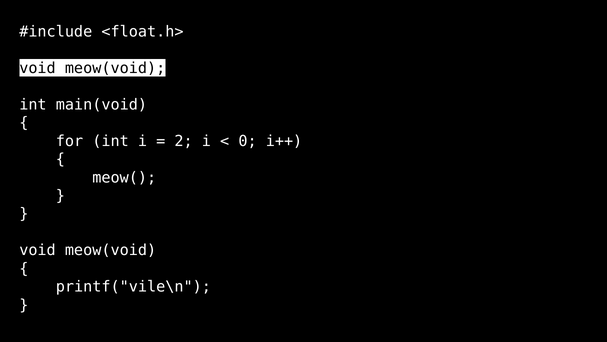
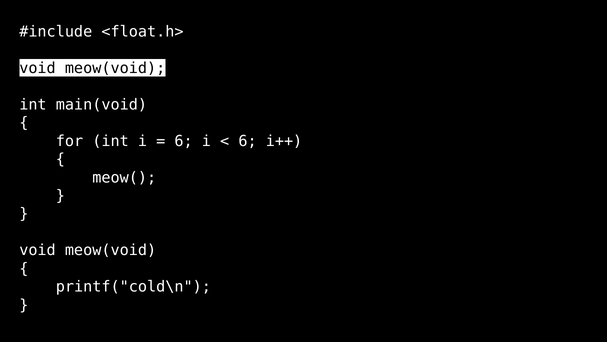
2 at (184, 141): 2 -> 6
0 at (248, 141): 0 -> 6
printf("vile\n: printf("vile\n -> printf("cold\n
